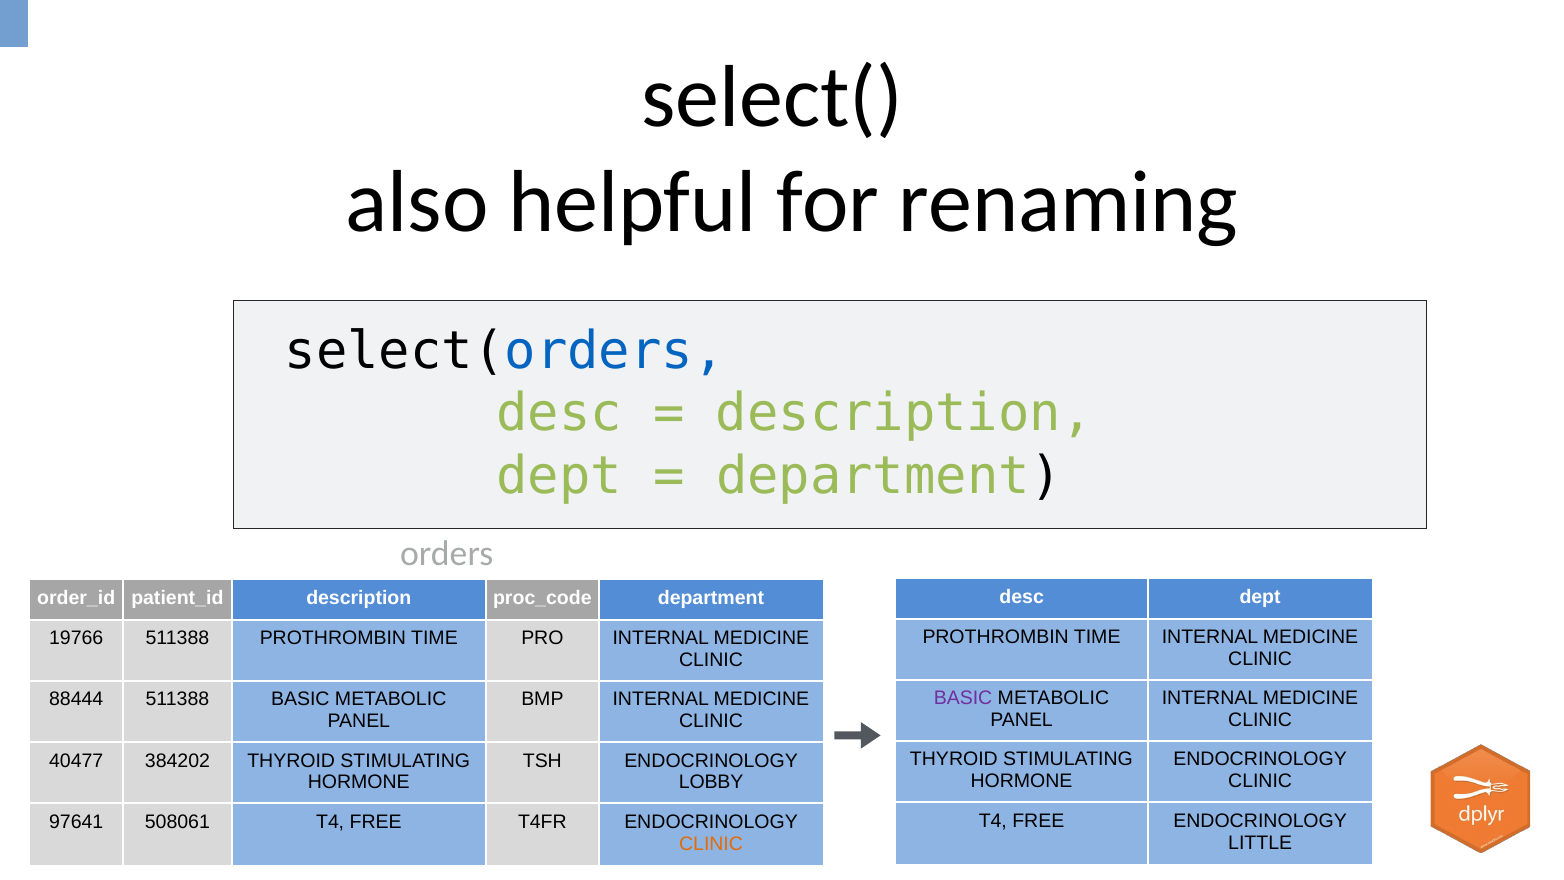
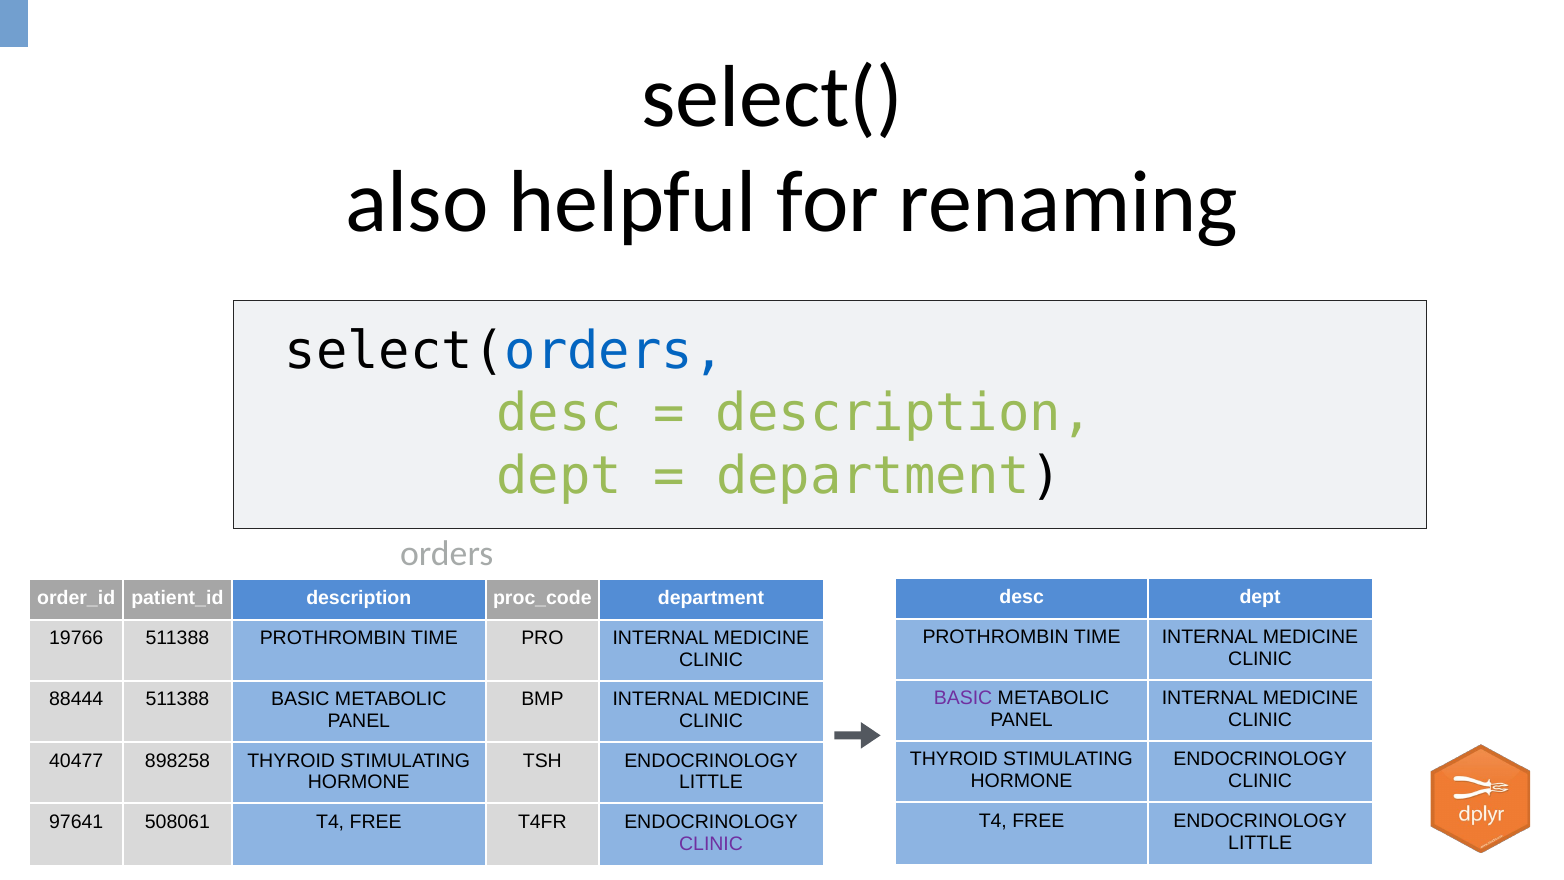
384202: 384202 -> 898258
LOBBY at (711, 782): LOBBY -> LITTLE
CLINIC at (711, 843) colour: orange -> purple
